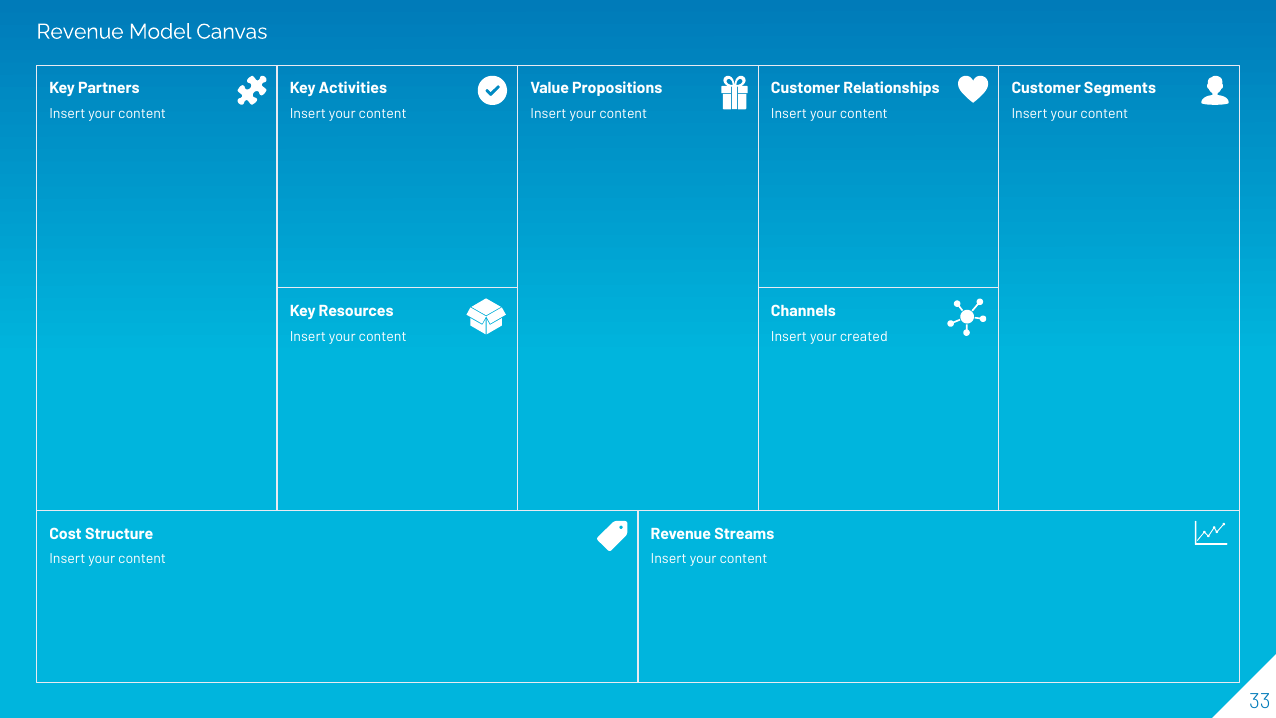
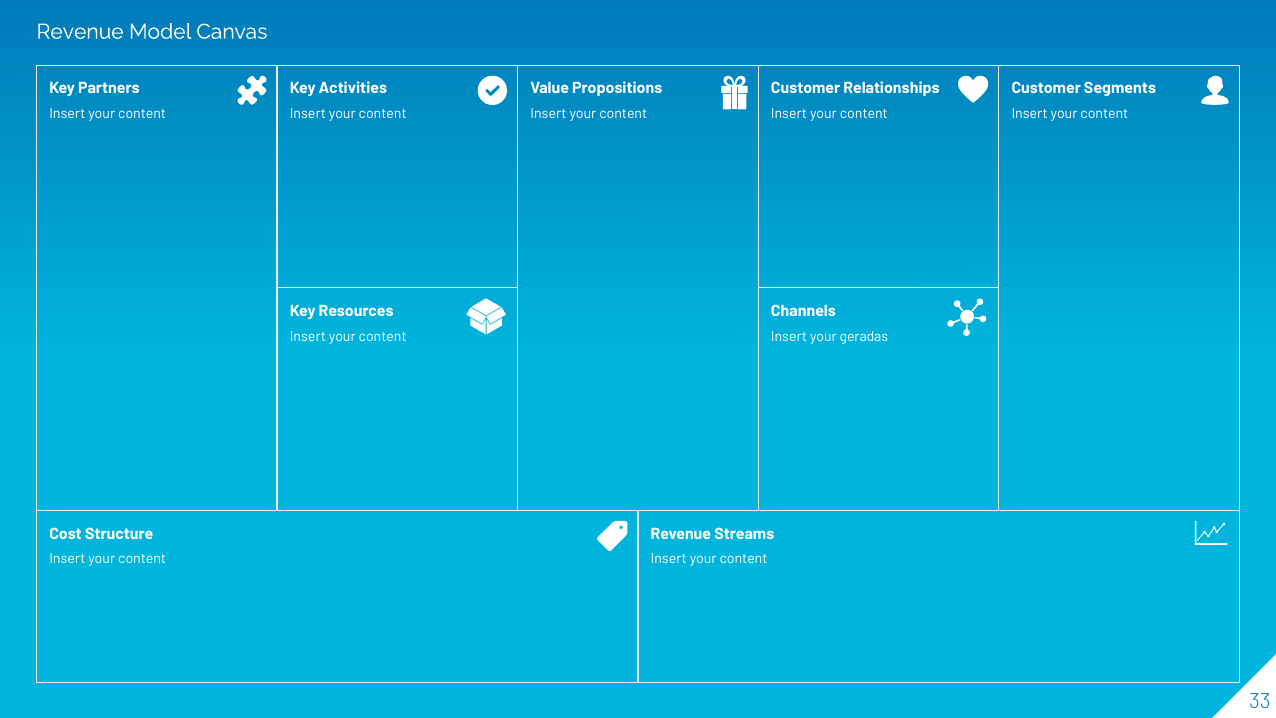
created: created -> geradas
